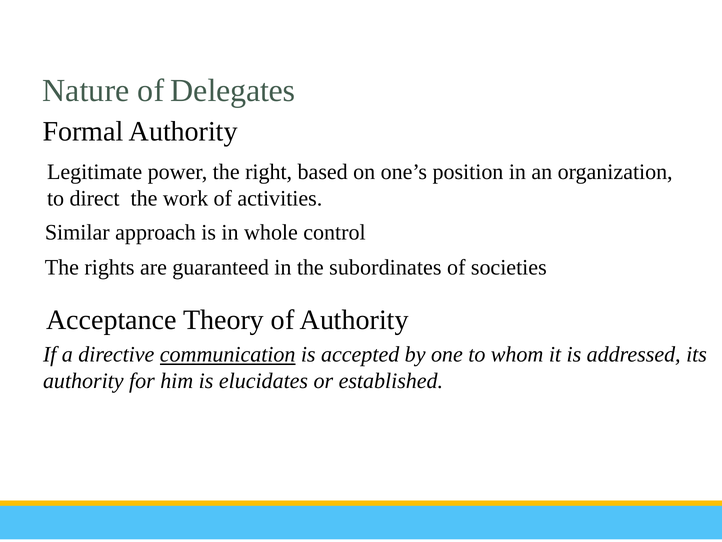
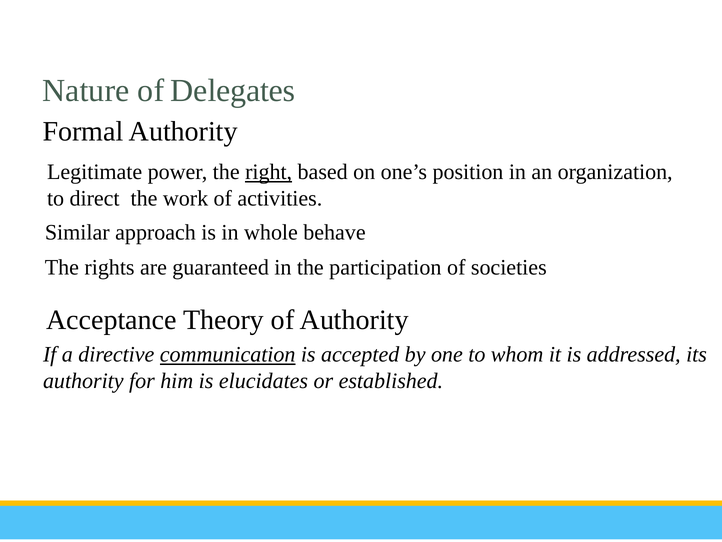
right underline: none -> present
control: control -> behave
subordinates: subordinates -> participation
